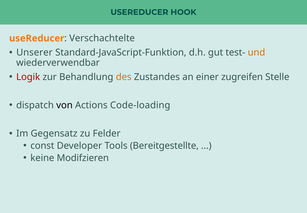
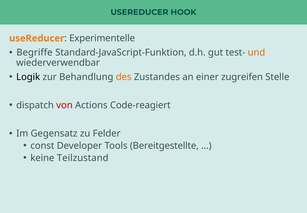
Verschachtelte: Verschachtelte -> Experimentelle
Unserer: Unserer -> Begriffe
Logik colour: red -> black
von colour: black -> red
Code-loading: Code-loading -> Code-reagiert
Modifzieren: Modifzieren -> Teilzustand
